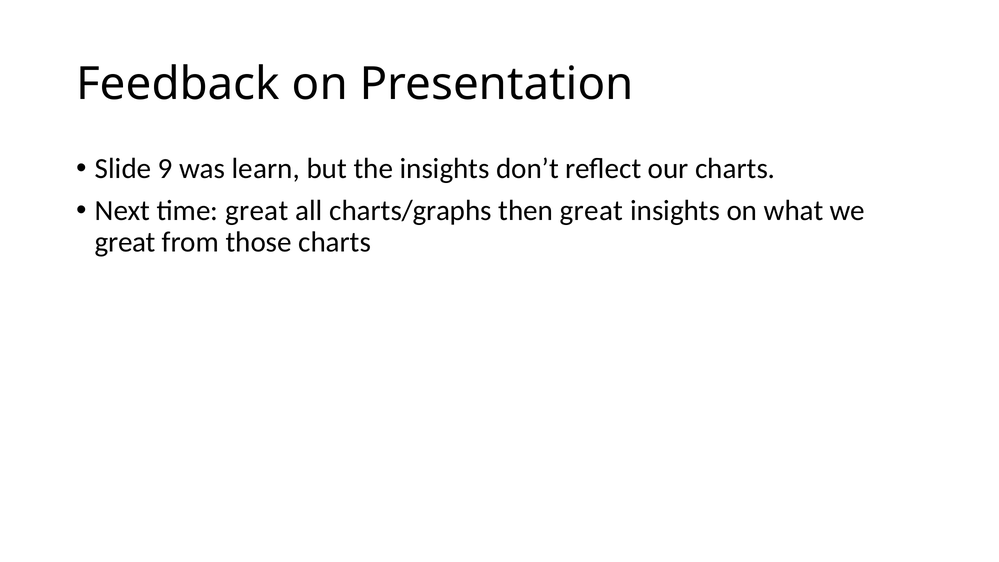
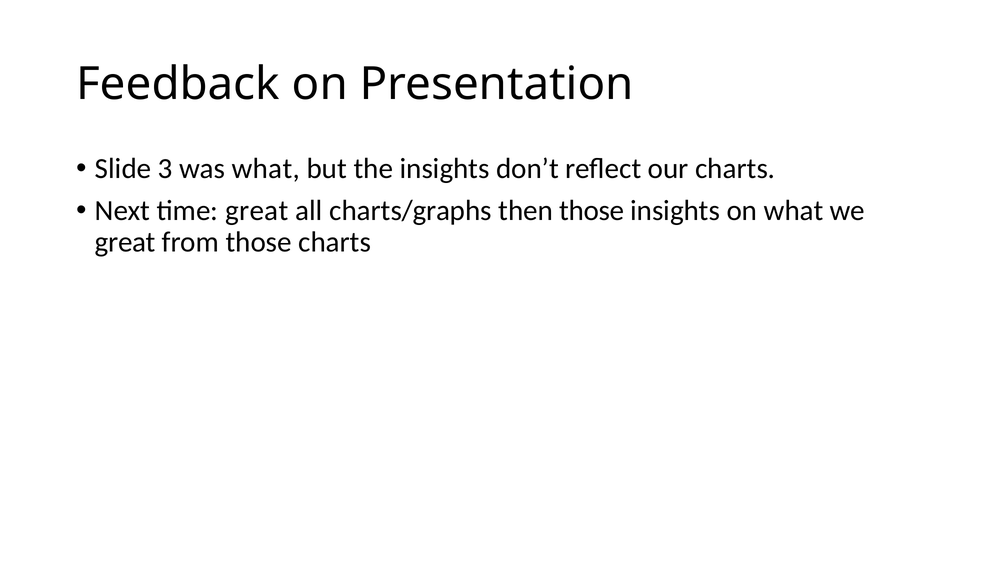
9: 9 -> 3
was learn: learn -> what
then great: great -> those
